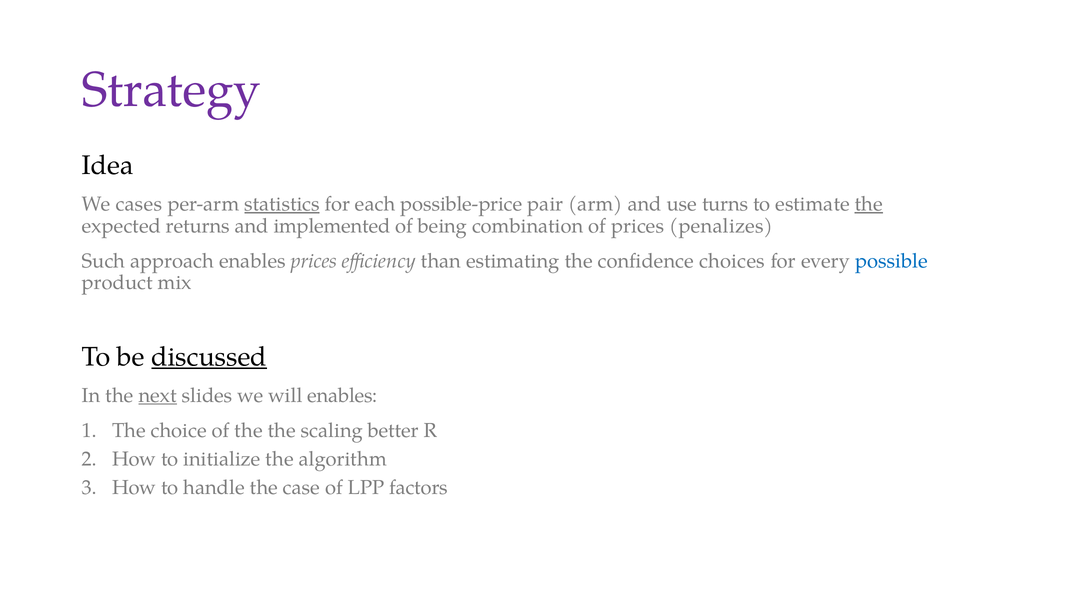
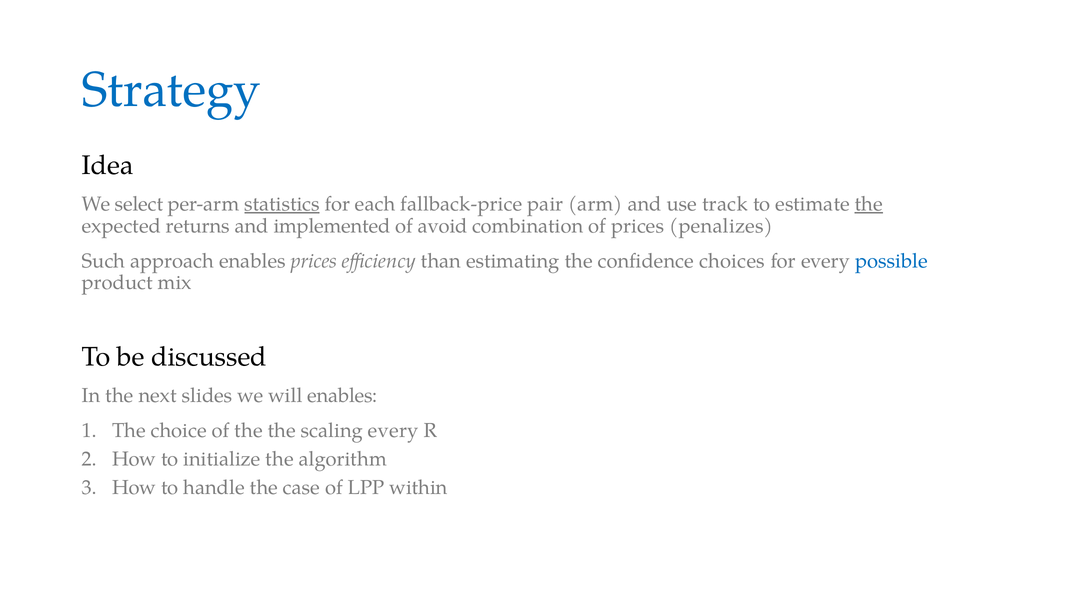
Strategy colour: purple -> blue
cases: cases -> select
possible-price: possible-price -> fallback-price
turns: turns -> track
being: being -> avoid
discussed underline: present -> none
next underline: present -> none
scaling better: better -> every
factors: factors -> within
